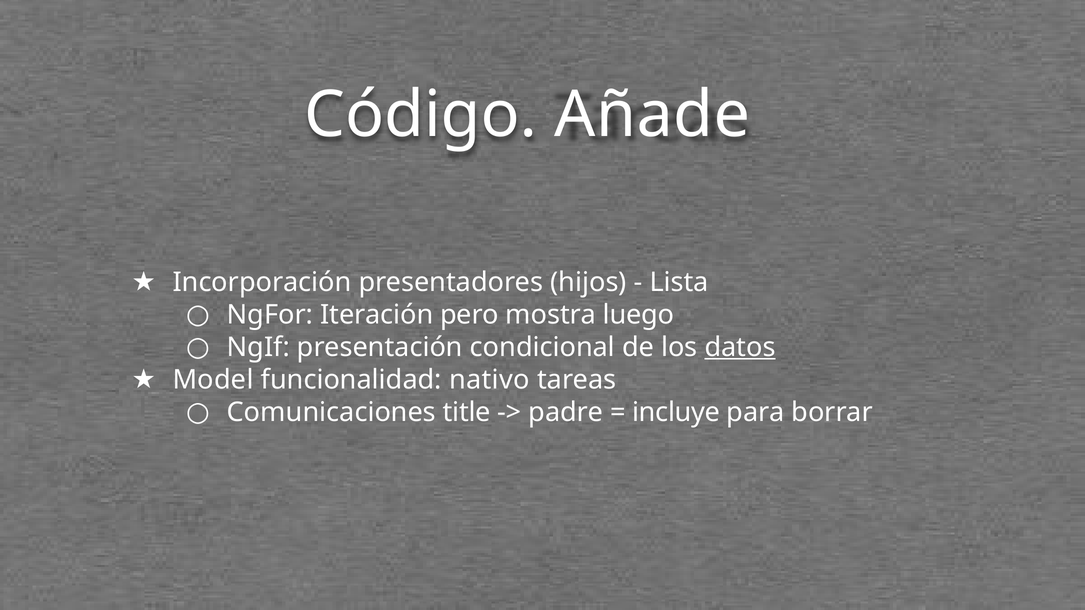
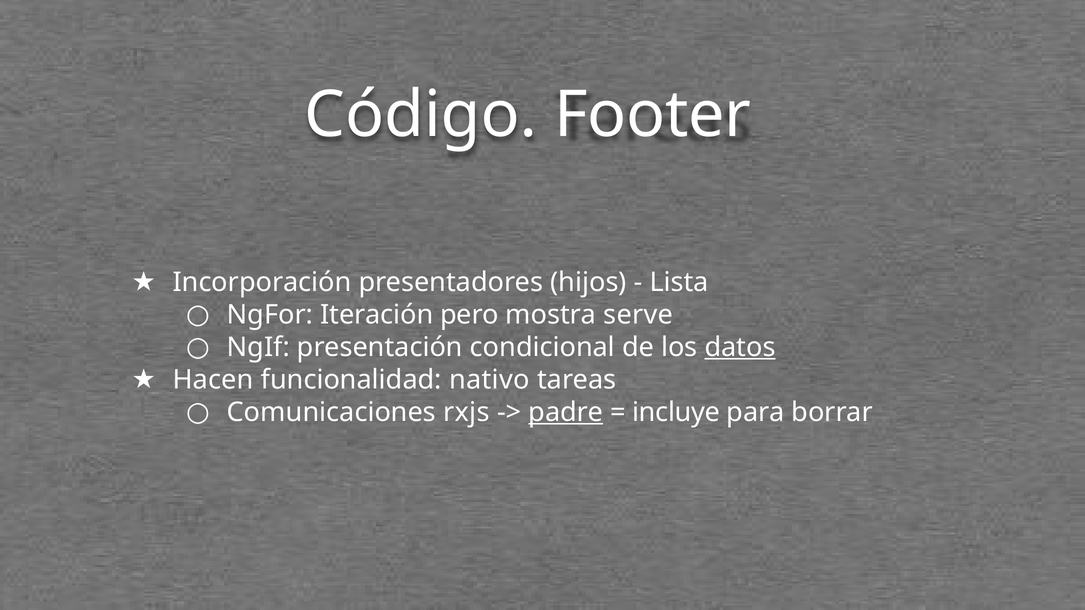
Añade: Añade -> Footer
luego: luego -> serve
Model: Model -> Hacen
title: title -> rxjs
padre underline: none -> present
